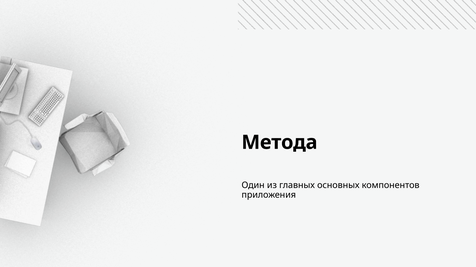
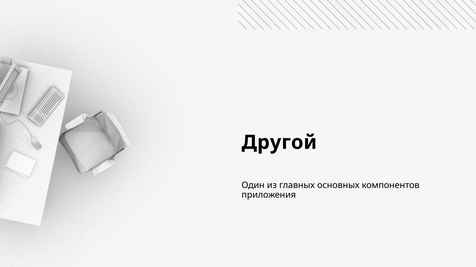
Метода: Метода -> Другой
